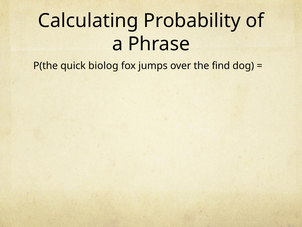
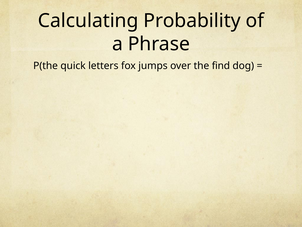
biolog: biolog -> letters
